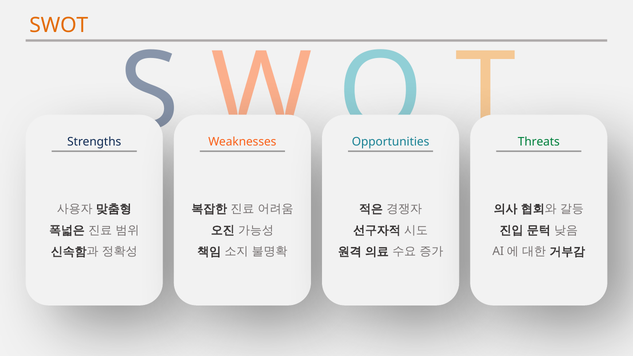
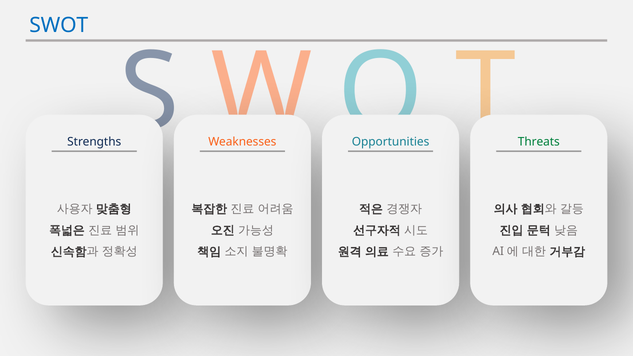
SWOT colour: orange -> blue
